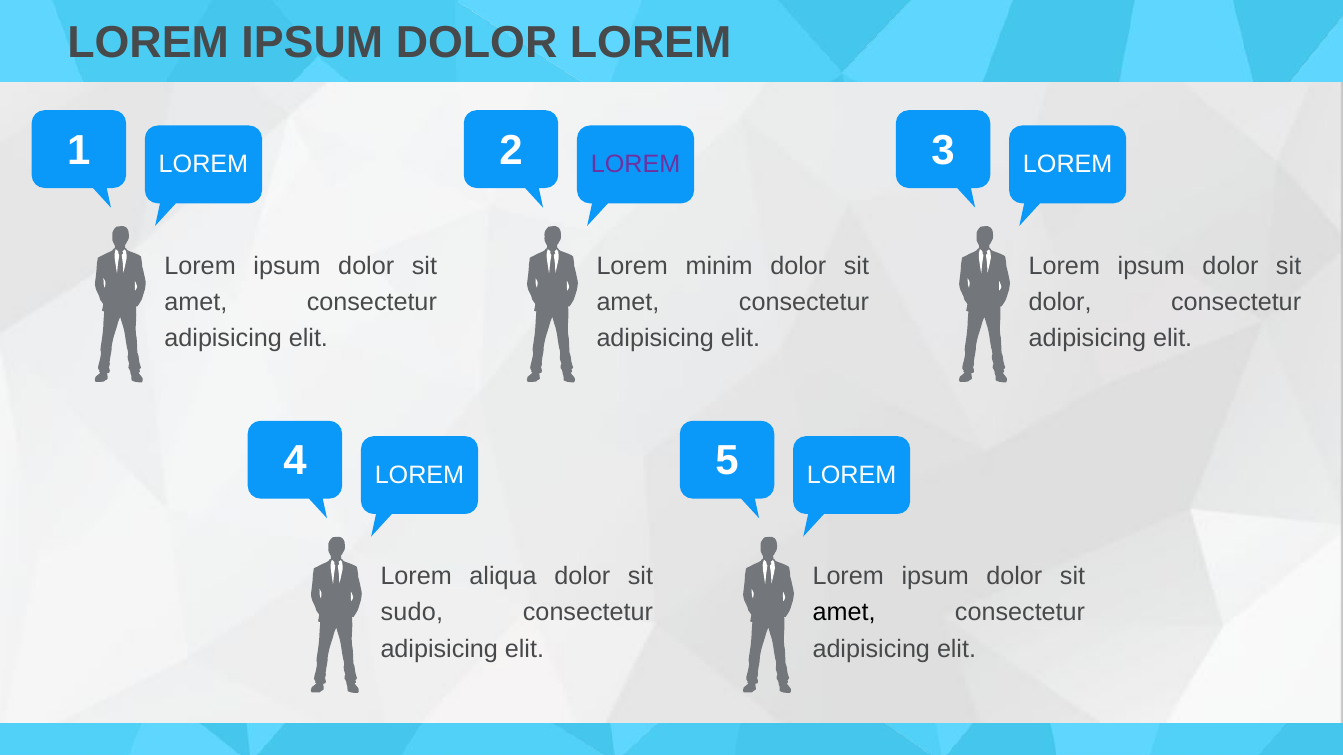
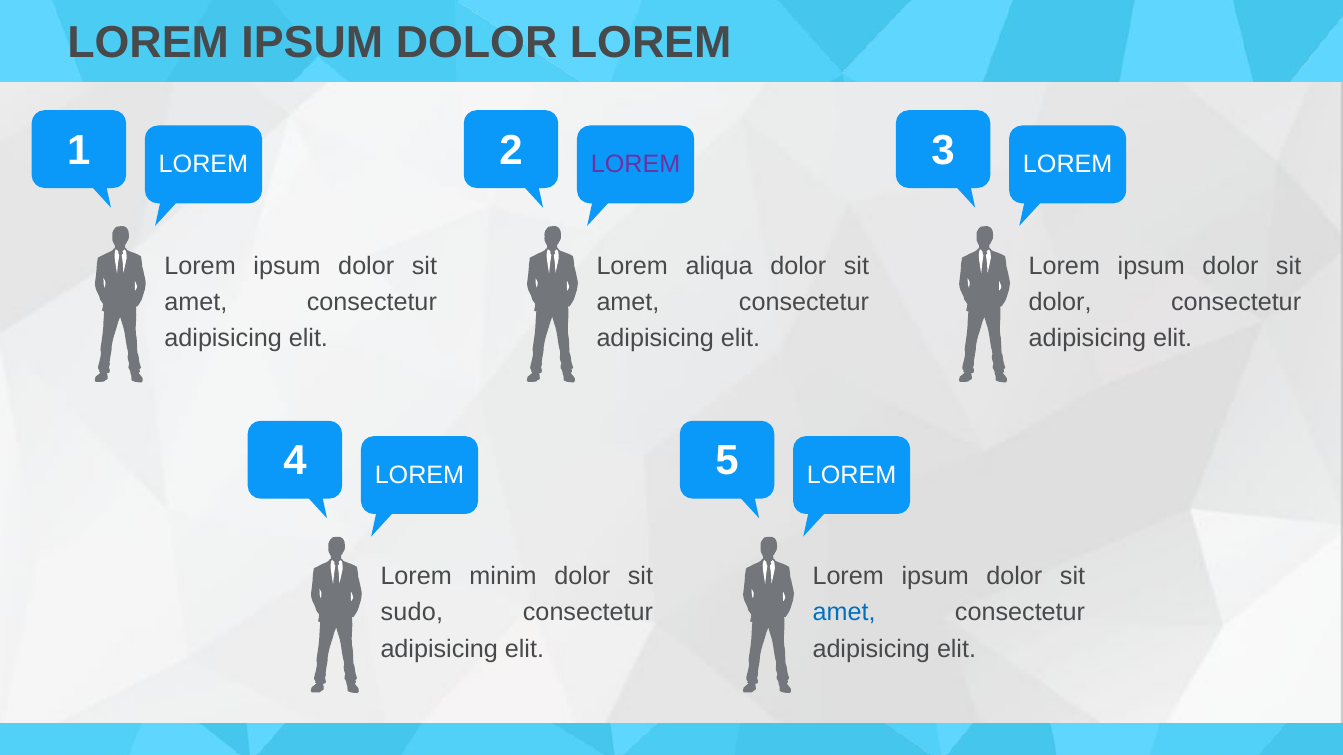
minim: minim -> aliqua
aliqua: aliqua -> minim
amet at (844, 613) colour: black -> blue
